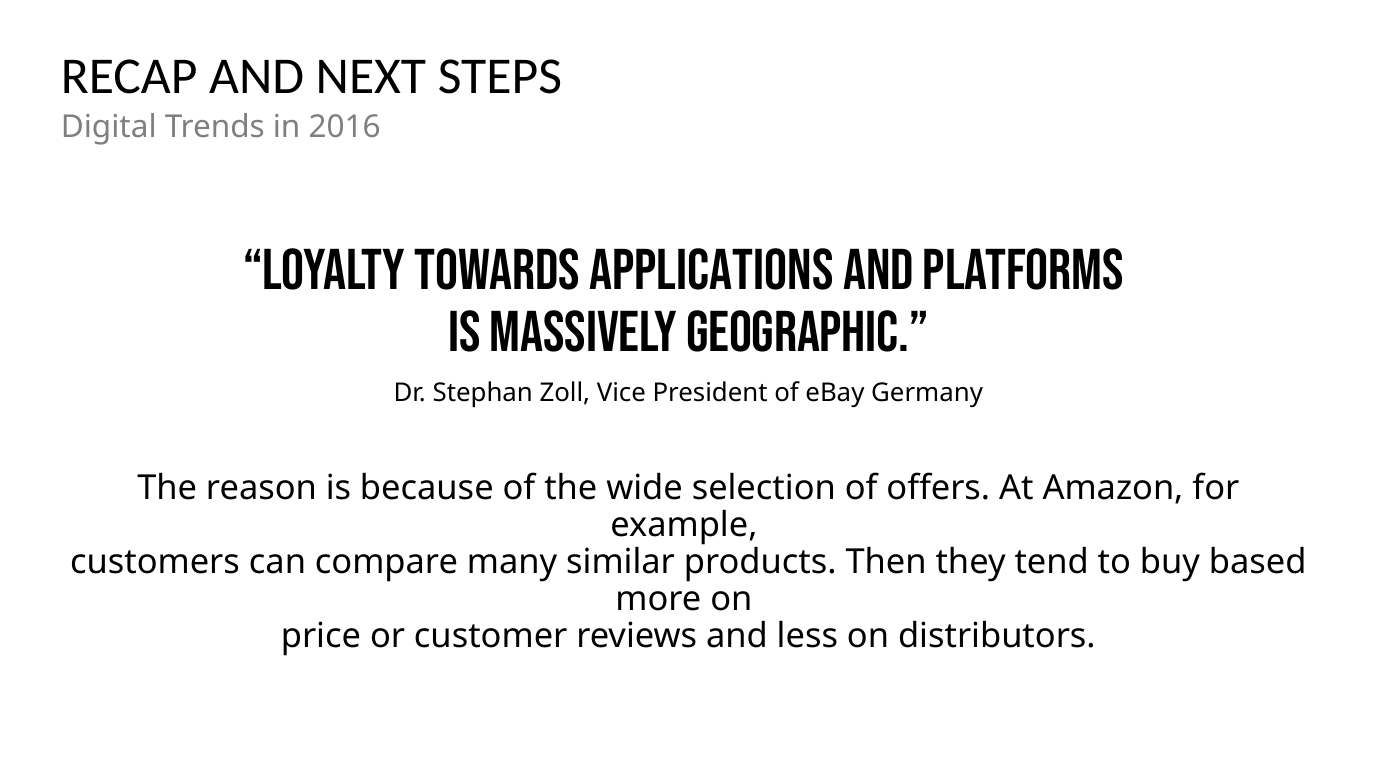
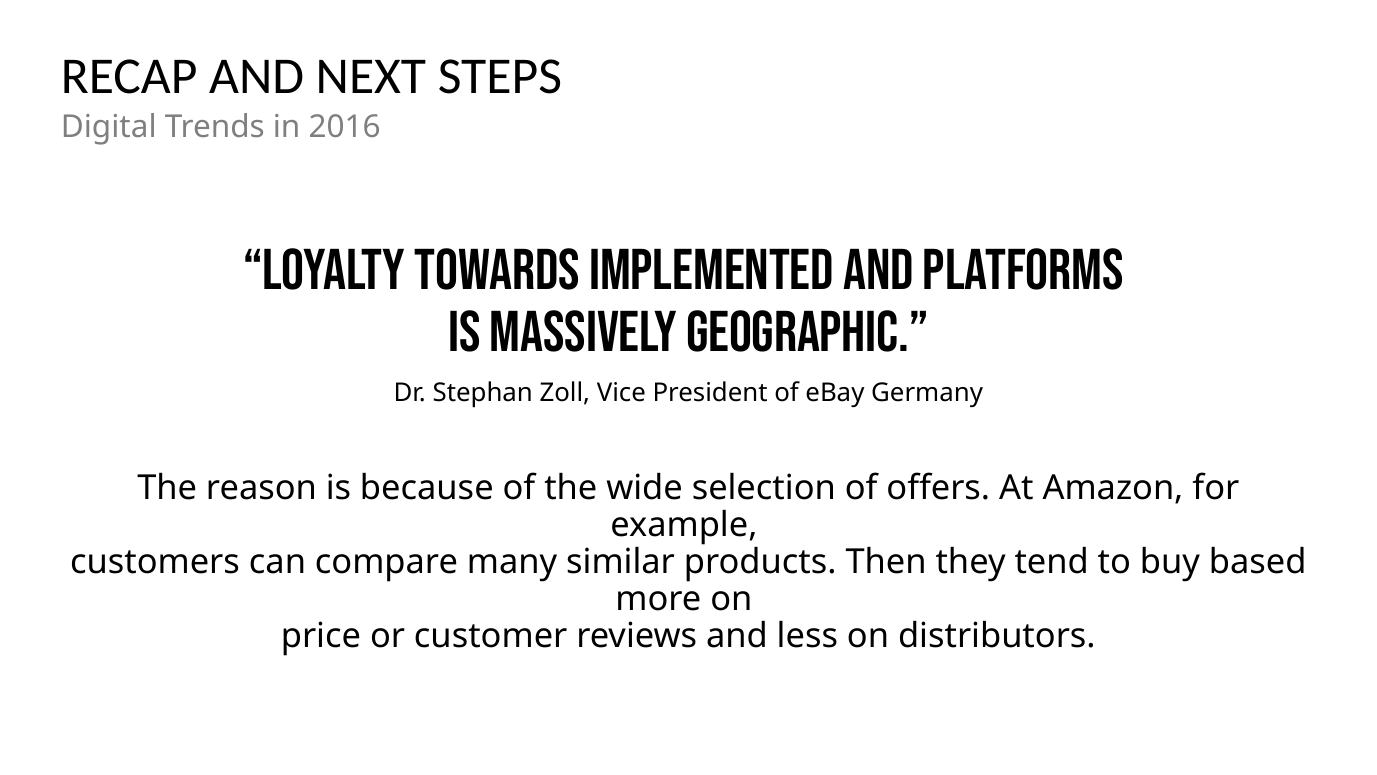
applications: applications -> implemented
